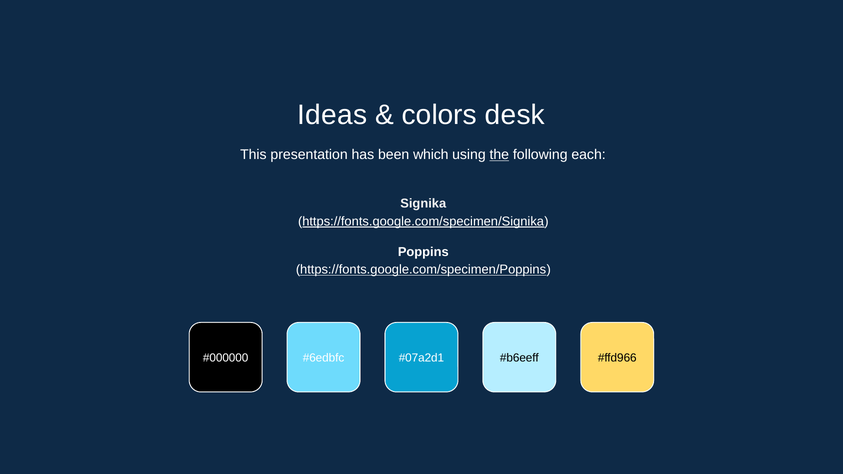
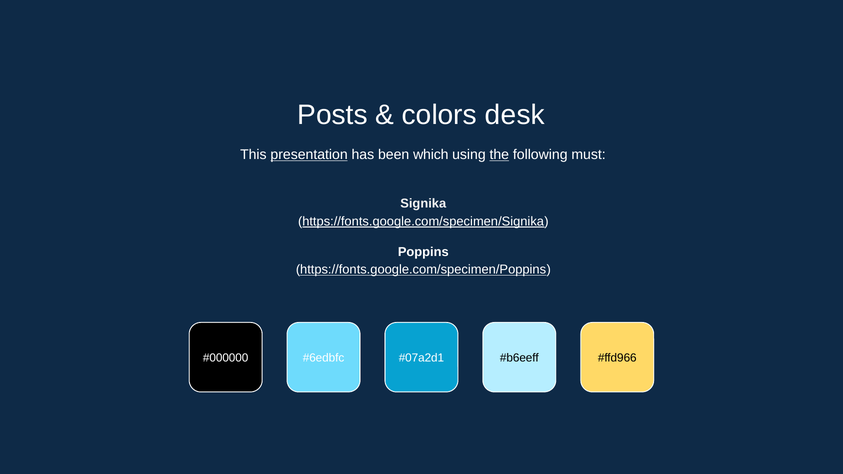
Ideas: Ideas -> Posts
presentation underline: none -> present
each: each -> must
